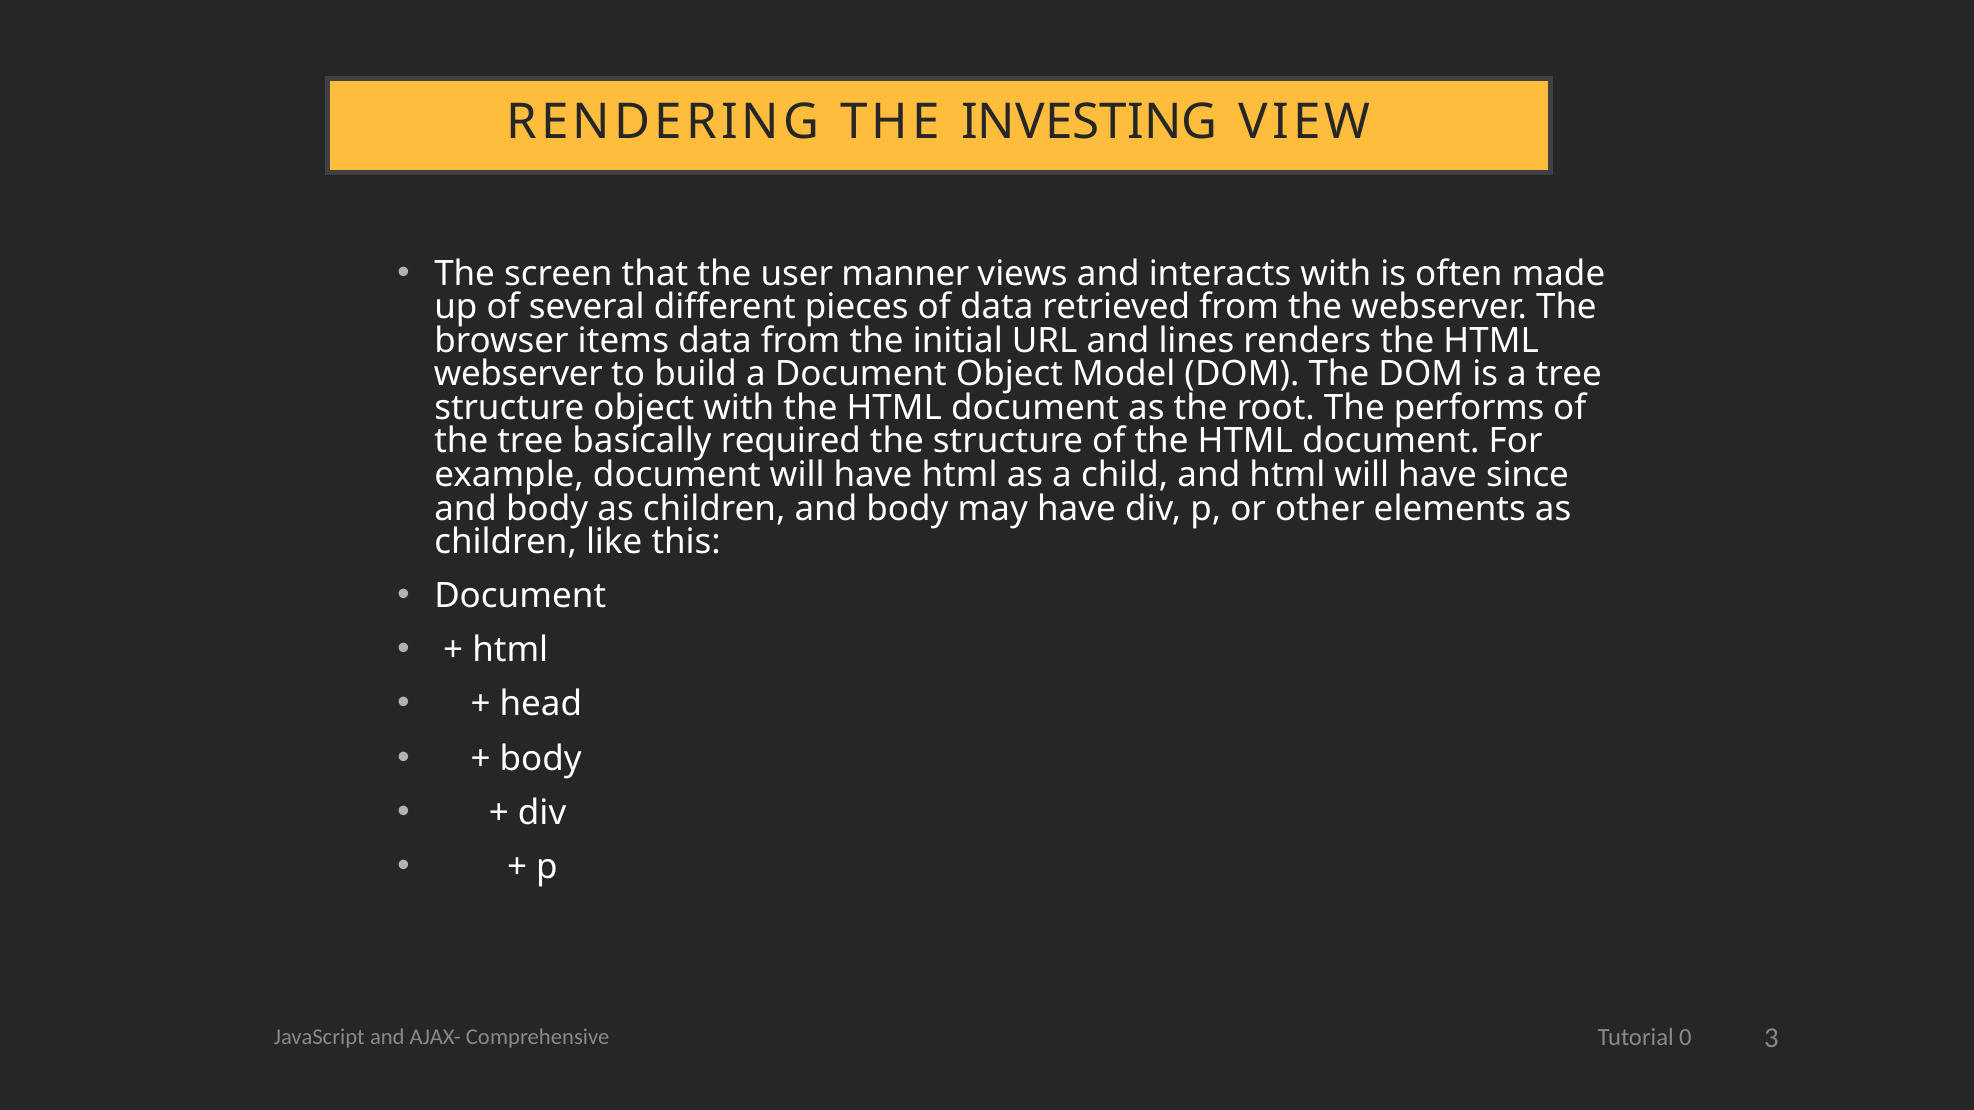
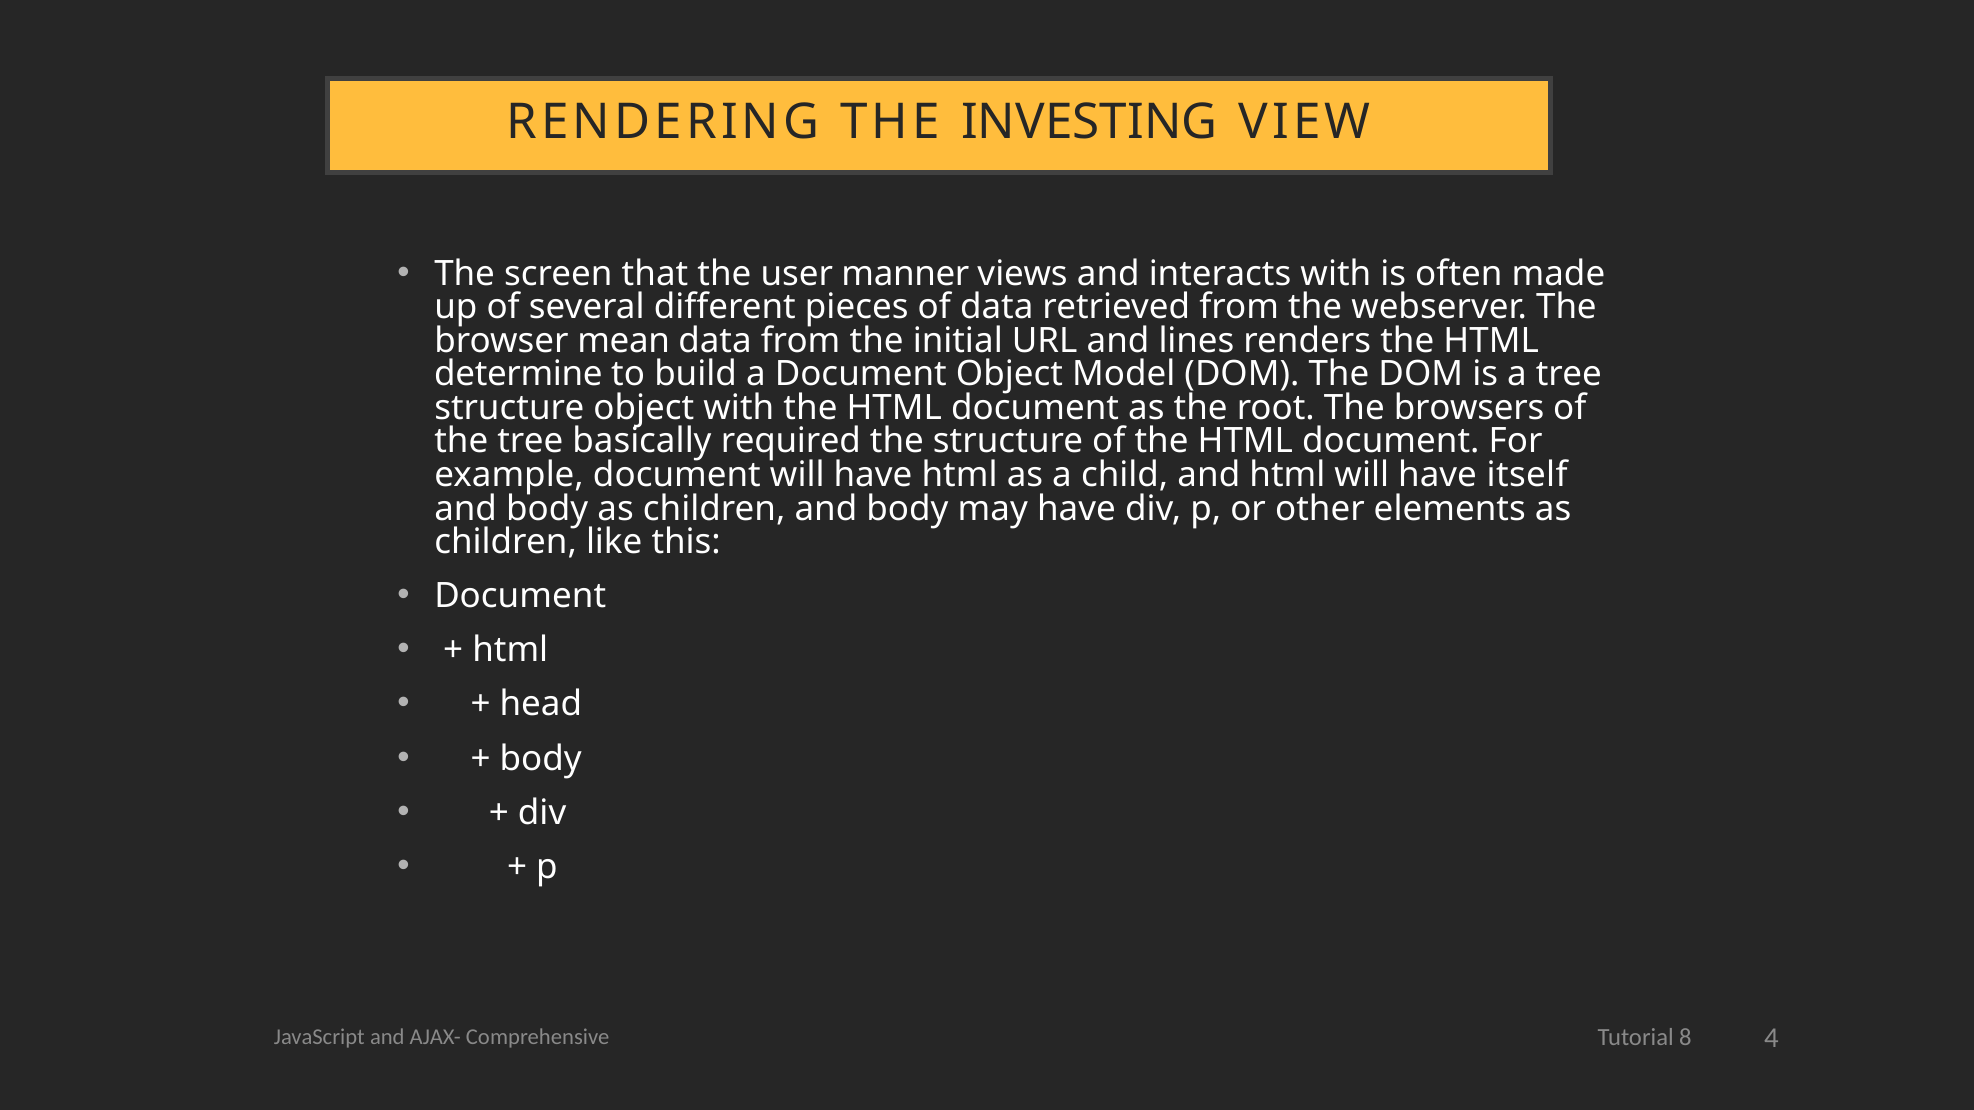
items: items -> mean
webserver at (518, 374): webserver -> determine
performs: performs -> browsers
since: since -> itself
0: 0 -> 8
3: 3 -> 4
